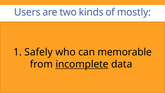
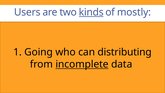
kinds underline: none -> present
Safely: Safely -> Going
memorable: memorable -> distributing
